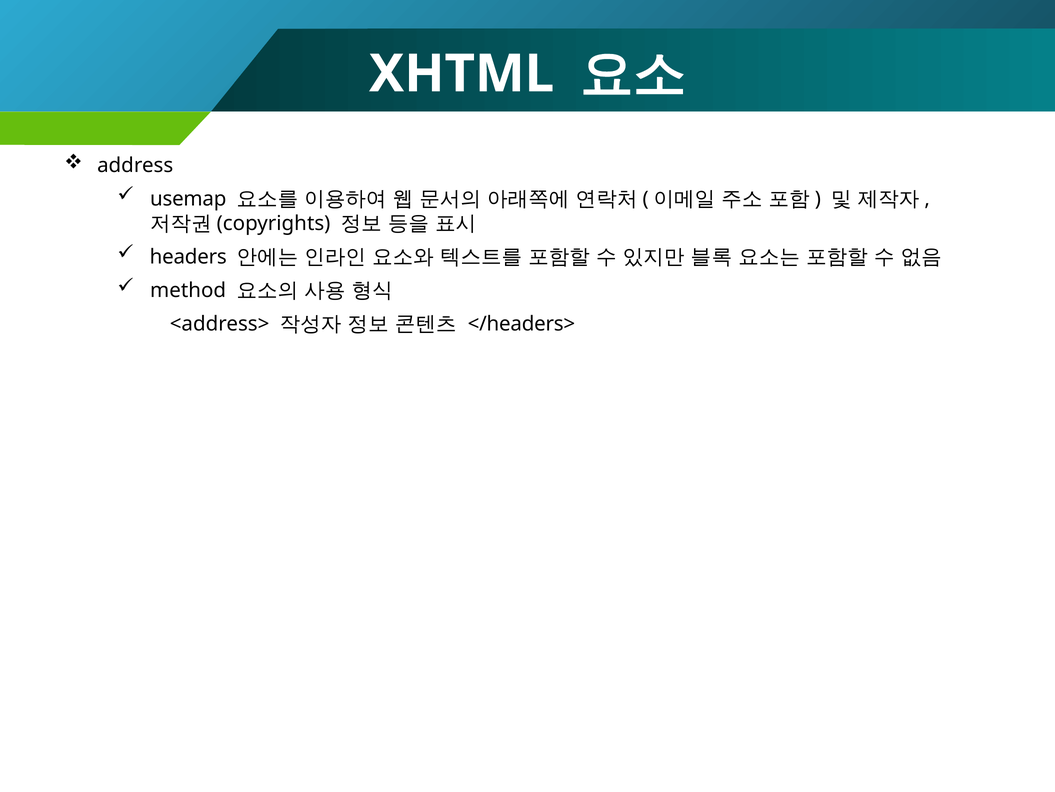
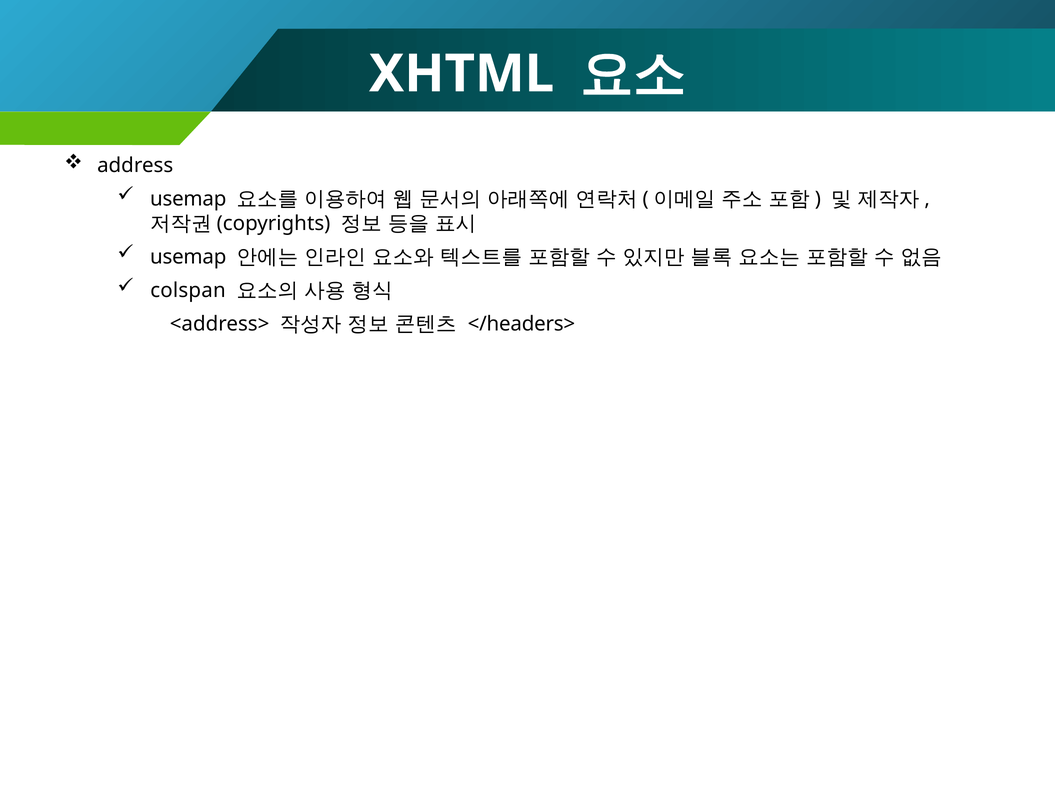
headers at (188, 257): headers -> usemap
method: method -> colspan
